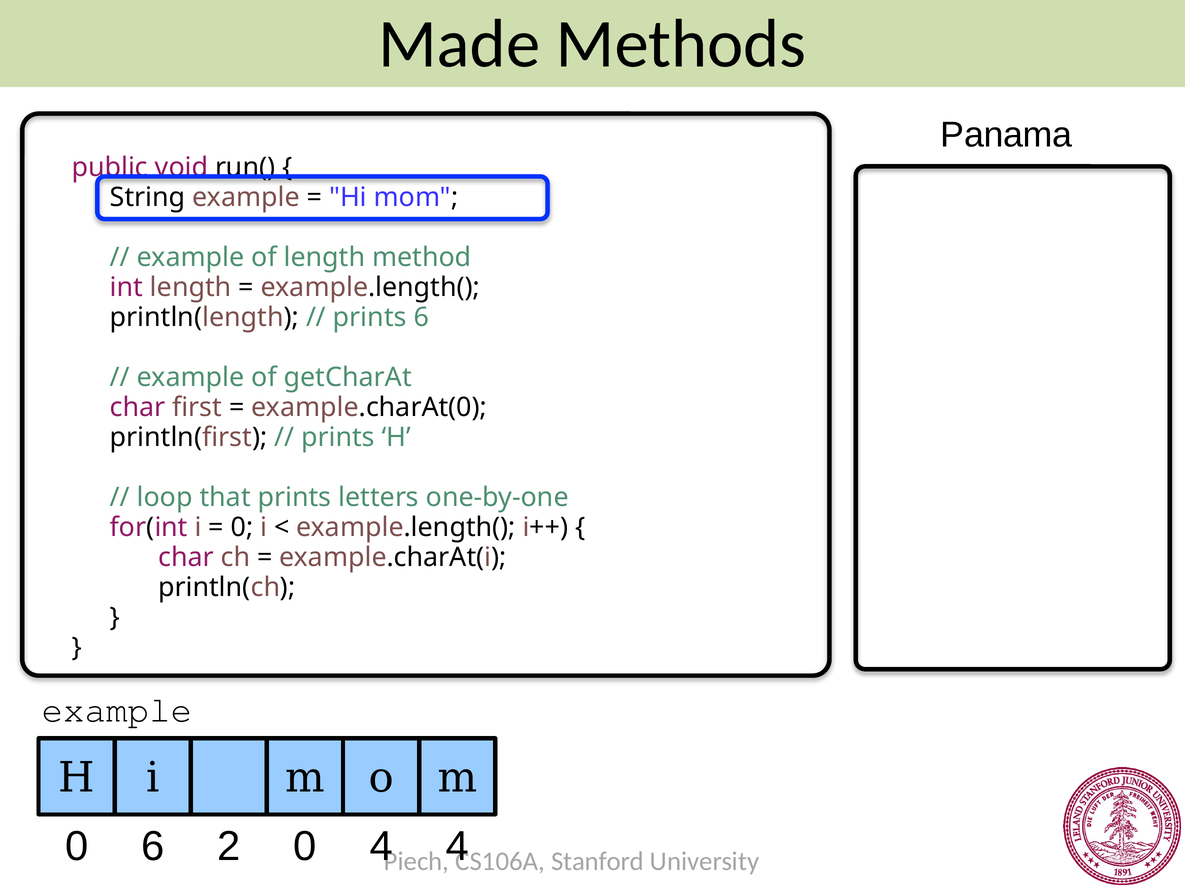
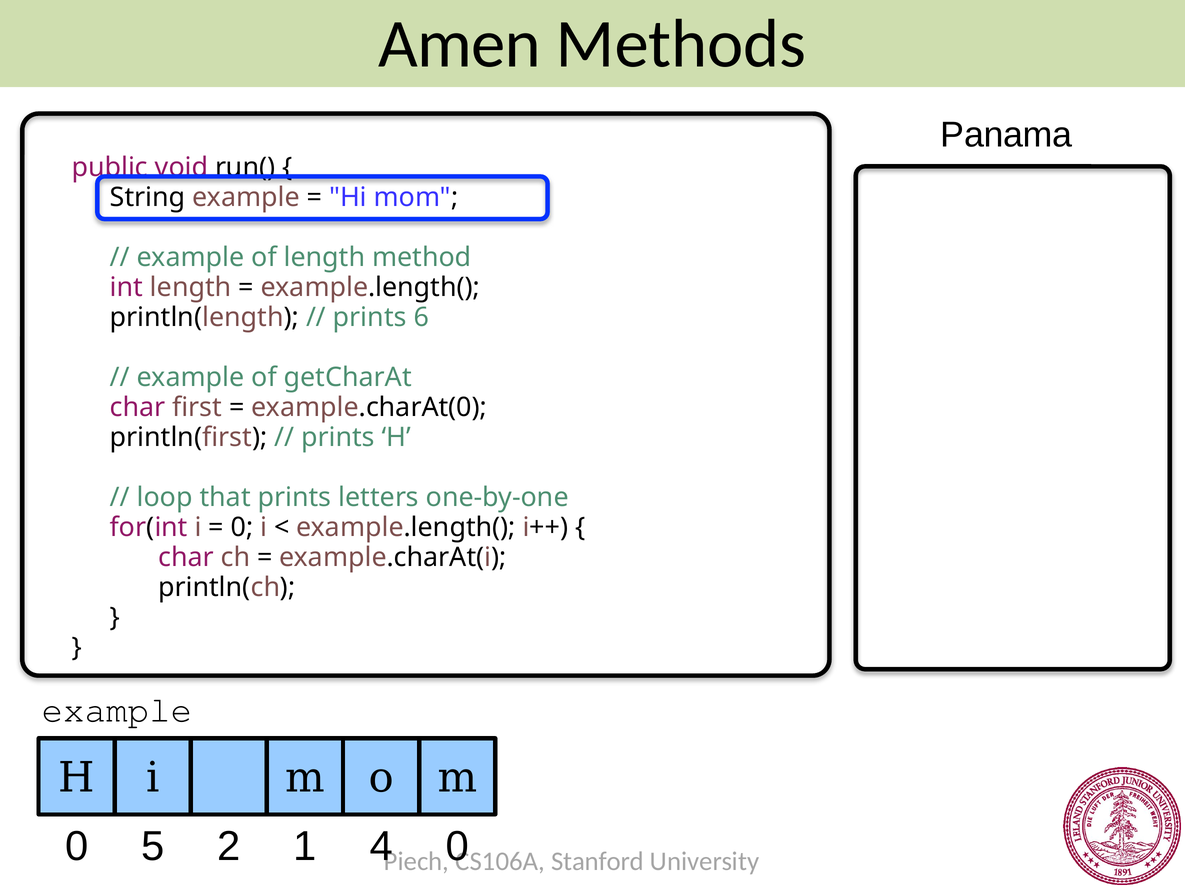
Made: Made -> Amen
0 6: 6 -> 5
2 0: 0 -> 1
4 4: 4 -> 0
